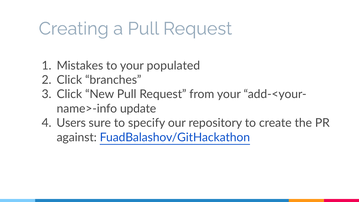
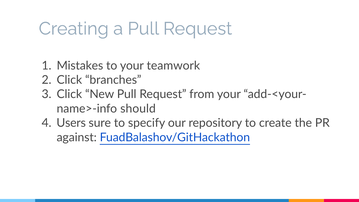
populated: populated -> teamwork
update: update -> should
